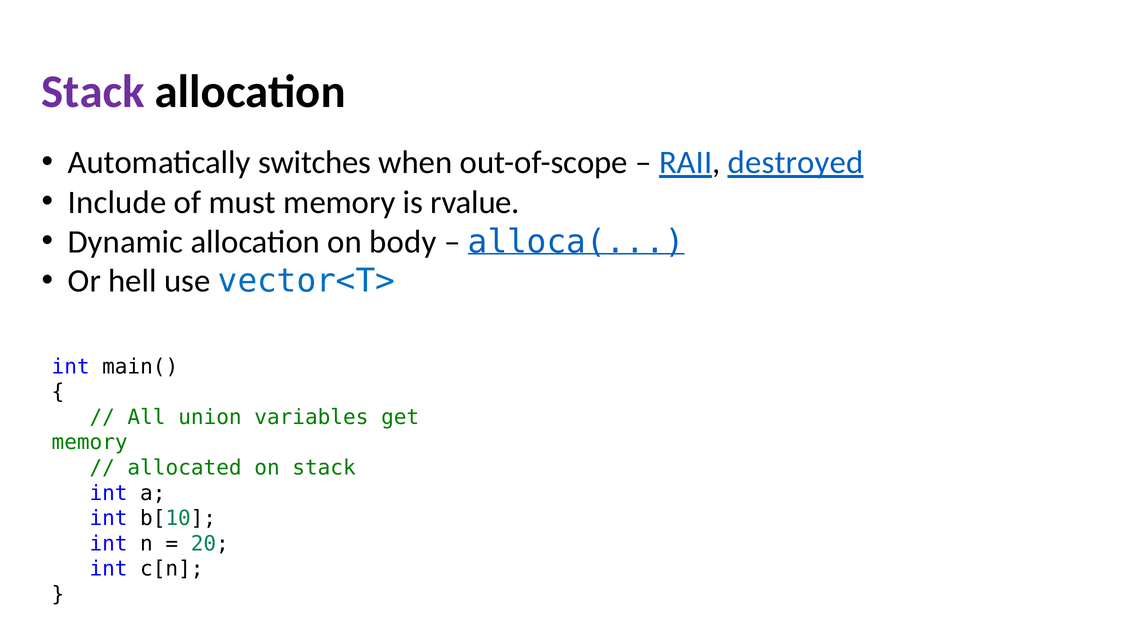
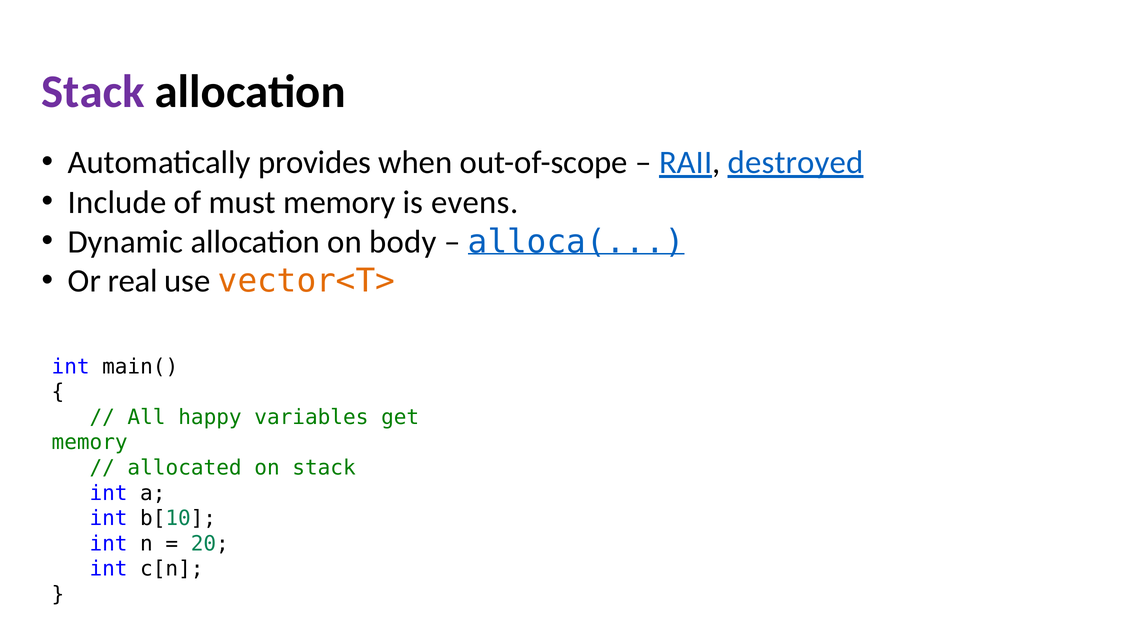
switches: switches -> provides
rvalue: rvalue -> evens
hell: hell -> real
vector<T> colour: blue -> orange
union: union -> happy
